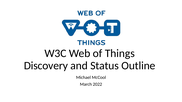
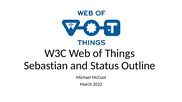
Discovery: Discovery -> Sebastian
